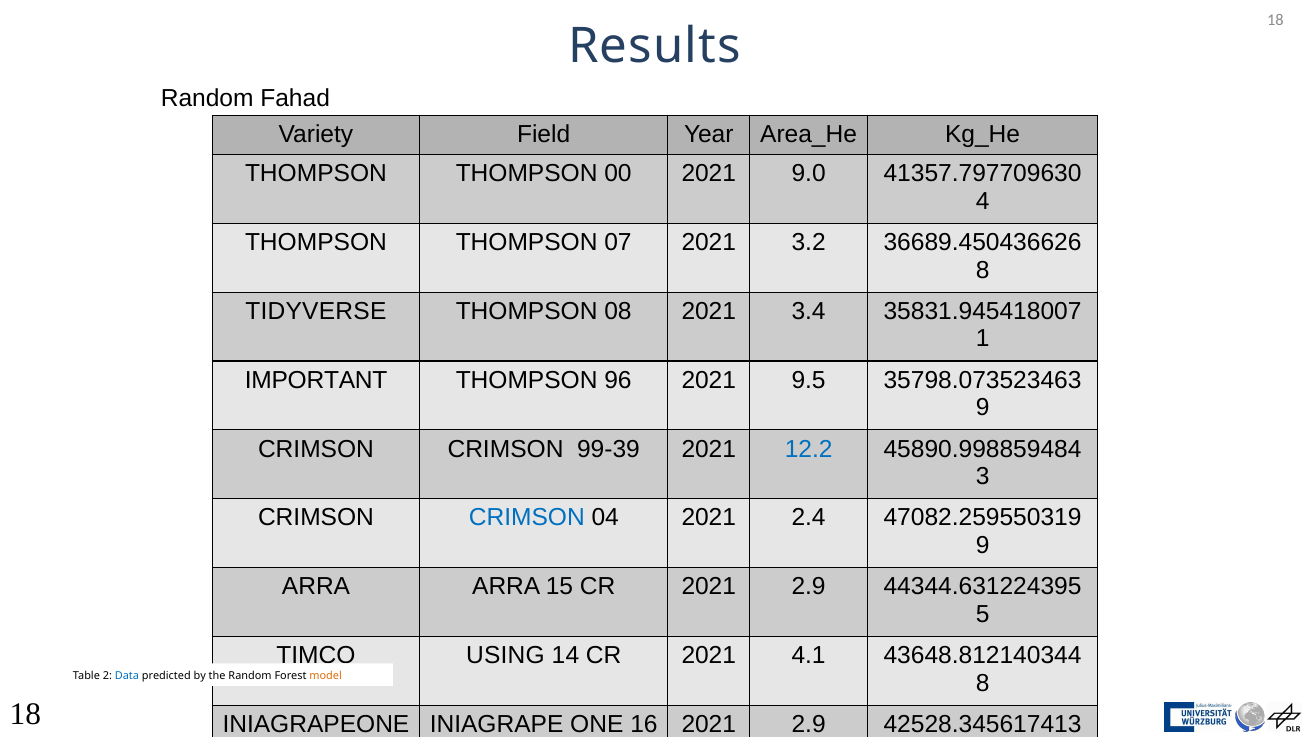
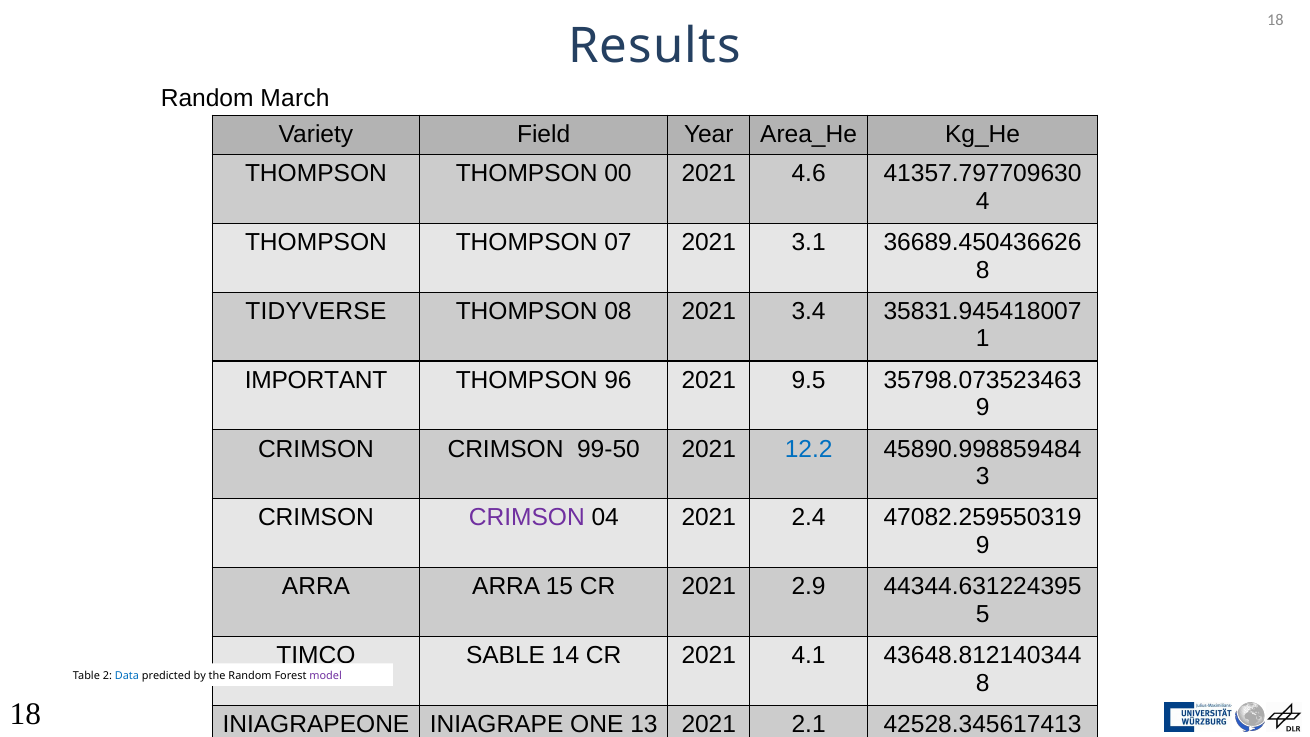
Fahad: Fahad -> March
9.0: 9.0 -> 4.6
3.2: 3.2 -> 3.1
99-39: 99-39 -> 99-50
CRIMSON at (527, 518) colour: blue -> purple
USING at (505, 655): USING -> SABLE
model colour: orange -> purple
ONE 16: 16 -> 13
2.9 at (809, 724): 2.9 -> 2.1
